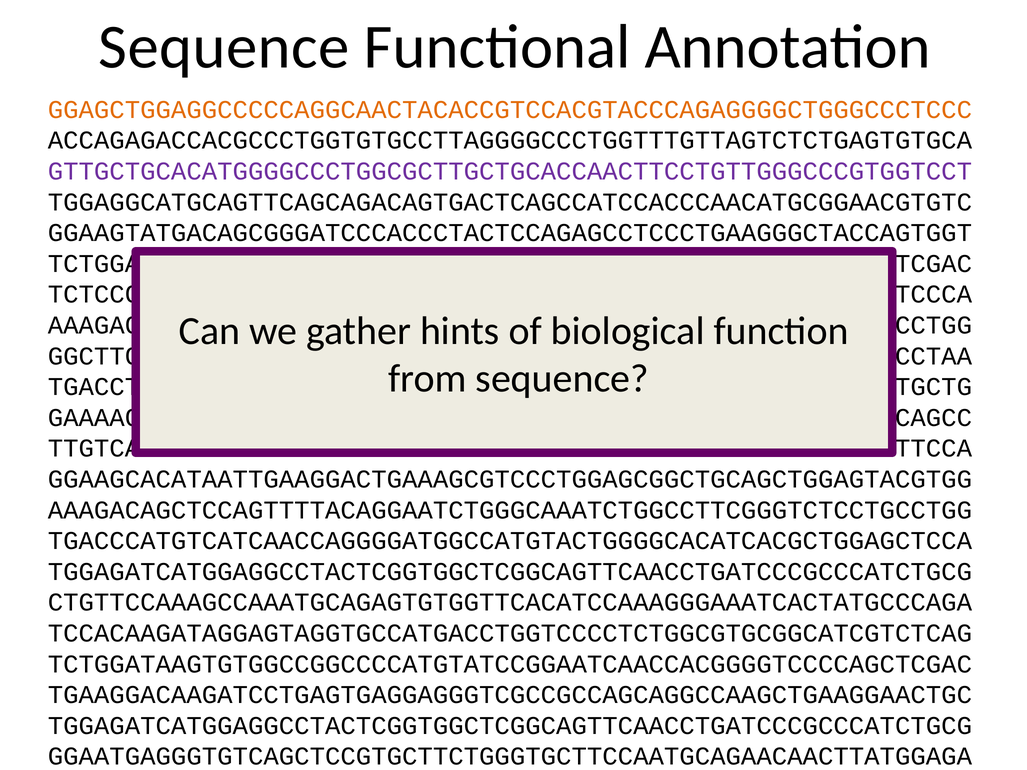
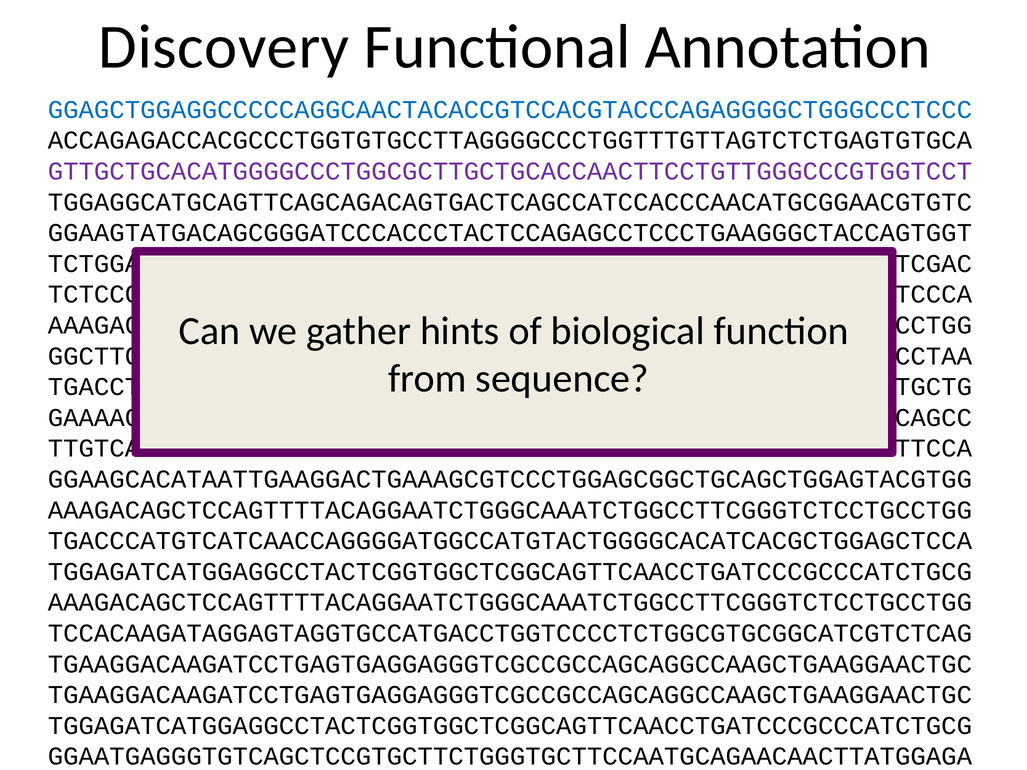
Sequence at (224, 47): Sequence -> Discovery
GGAGCTGGAGGCCCCCAGGCAACTACACCGTCCACGTACCCAGAGGGGCTGGGCCCTCCC colour: orange -> blue
CTGTTCCAAAGCCAAATGCAGAGTGTGGTTCACATCCAAAGGGAAATCACTATGCCCAGA at (510, 603): CTGTTCCAAAGCCAAATGCAGAGTGTGGTTCACATCCAAAGGGAAATCACTATGCCCAGA -> AAAGACAGCTCCAGTTTTACAGGAATCTGGGCAAATCTGGCCTTCGGGTCTCCTGCCTGG
TCTGGATAAGTGTGGCCGGCCCCATGTATCCGGAATCAACCACGGGGTCCCCAGCTCGAC at (510, 664): TCTGGATAAGTGTGGCCGGCCCCATGTATCCGGAATCAACCACGGGGTCCCCAGCTCGAC -> TGAAGGACAAGATCCTGAGTGAGGAGGGTCGCCGCCAGCAGGCCAAGCTGAAGGAACTGC
